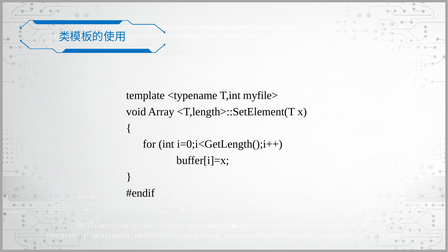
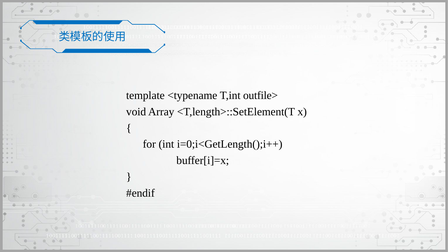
myfile>: myfile> -> outfile>
